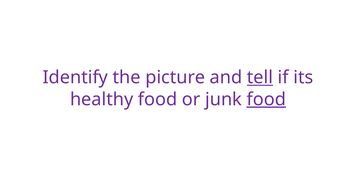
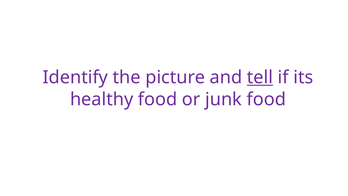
food at (266, 99) underline: present -> none
